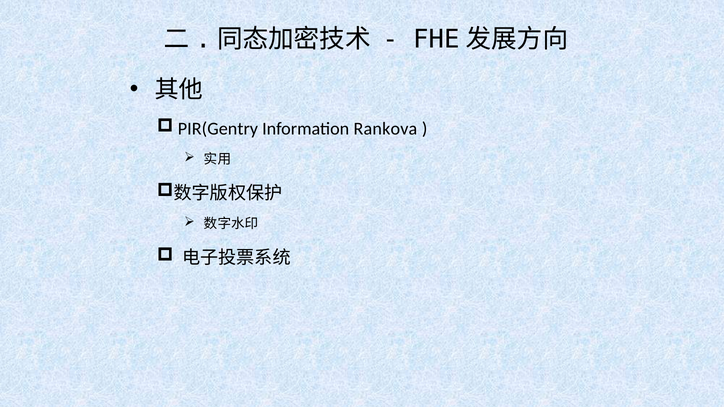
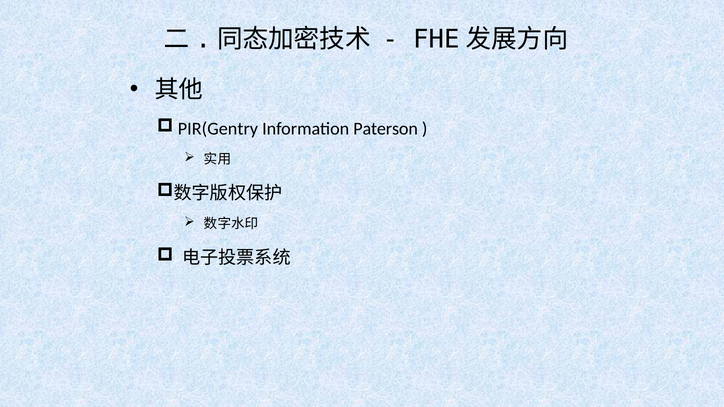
Rankova: Rankova -> Paterson
